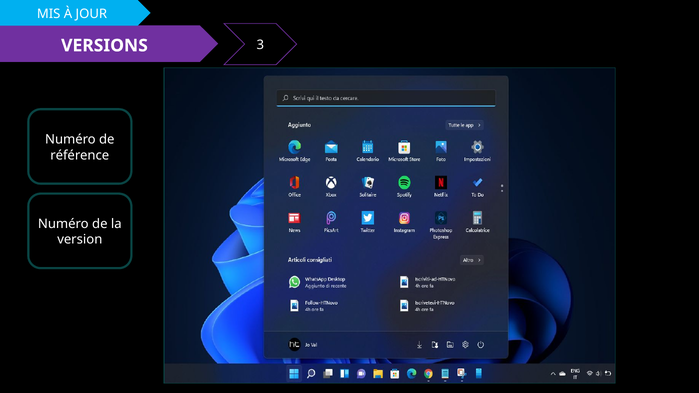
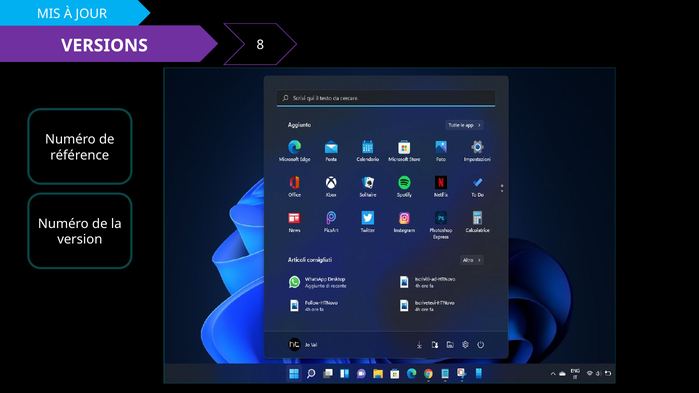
3: 3 -> 8
